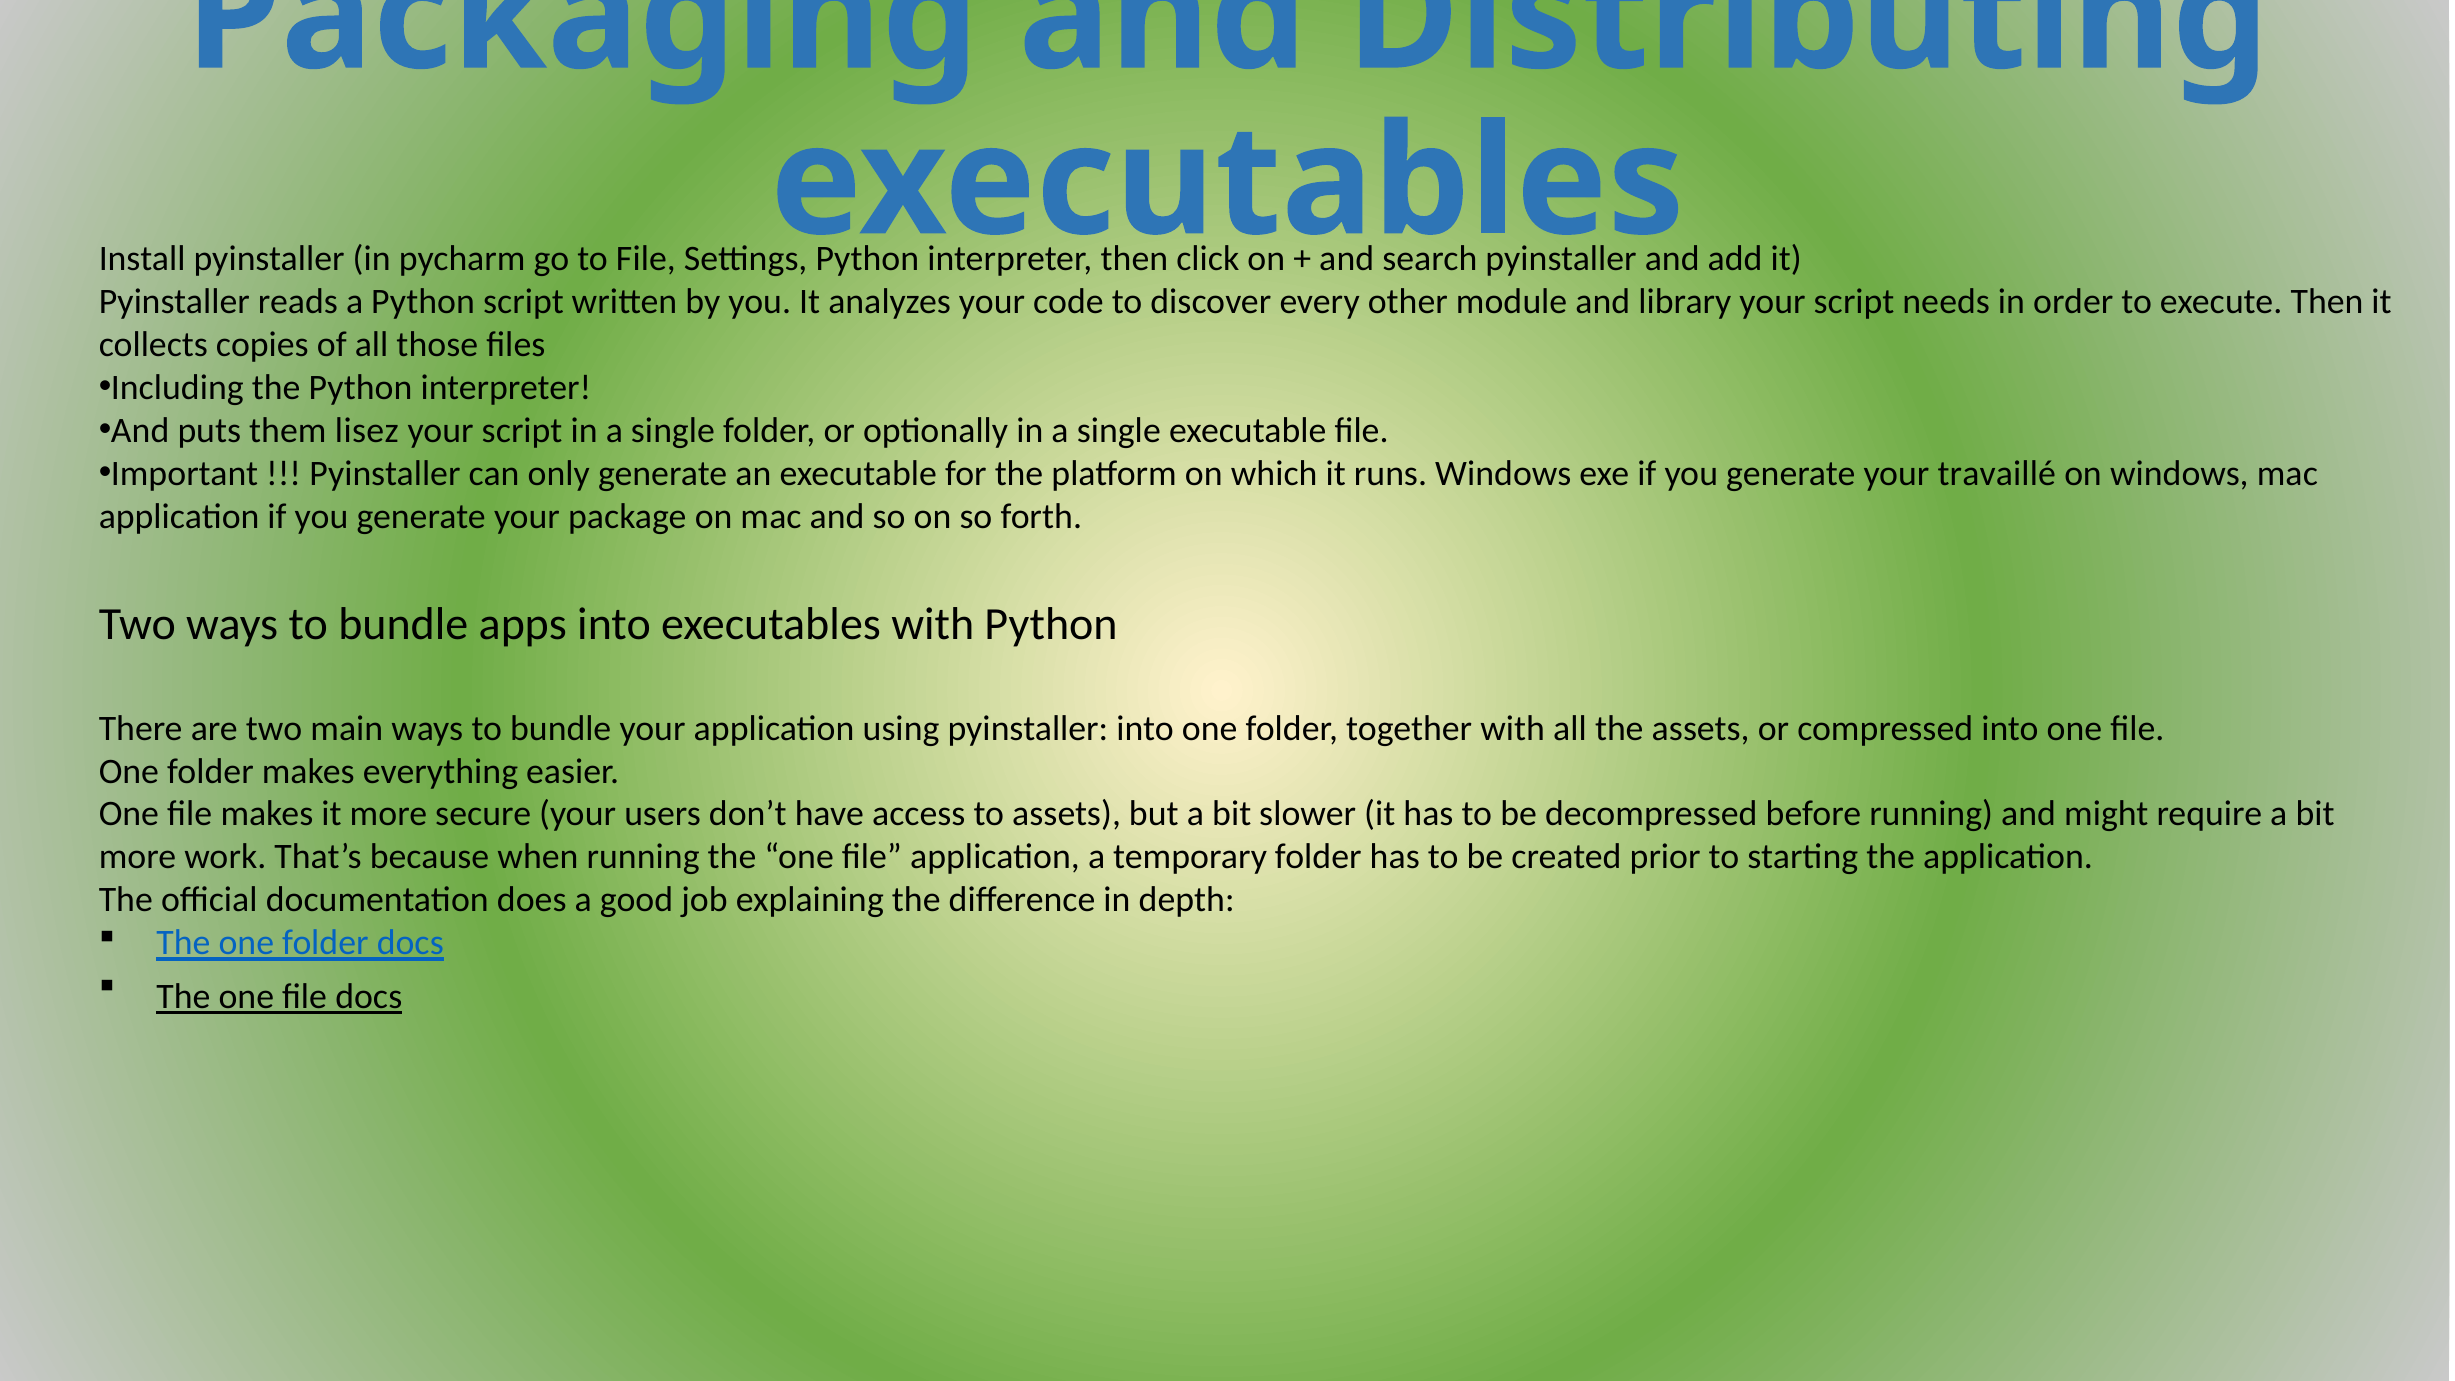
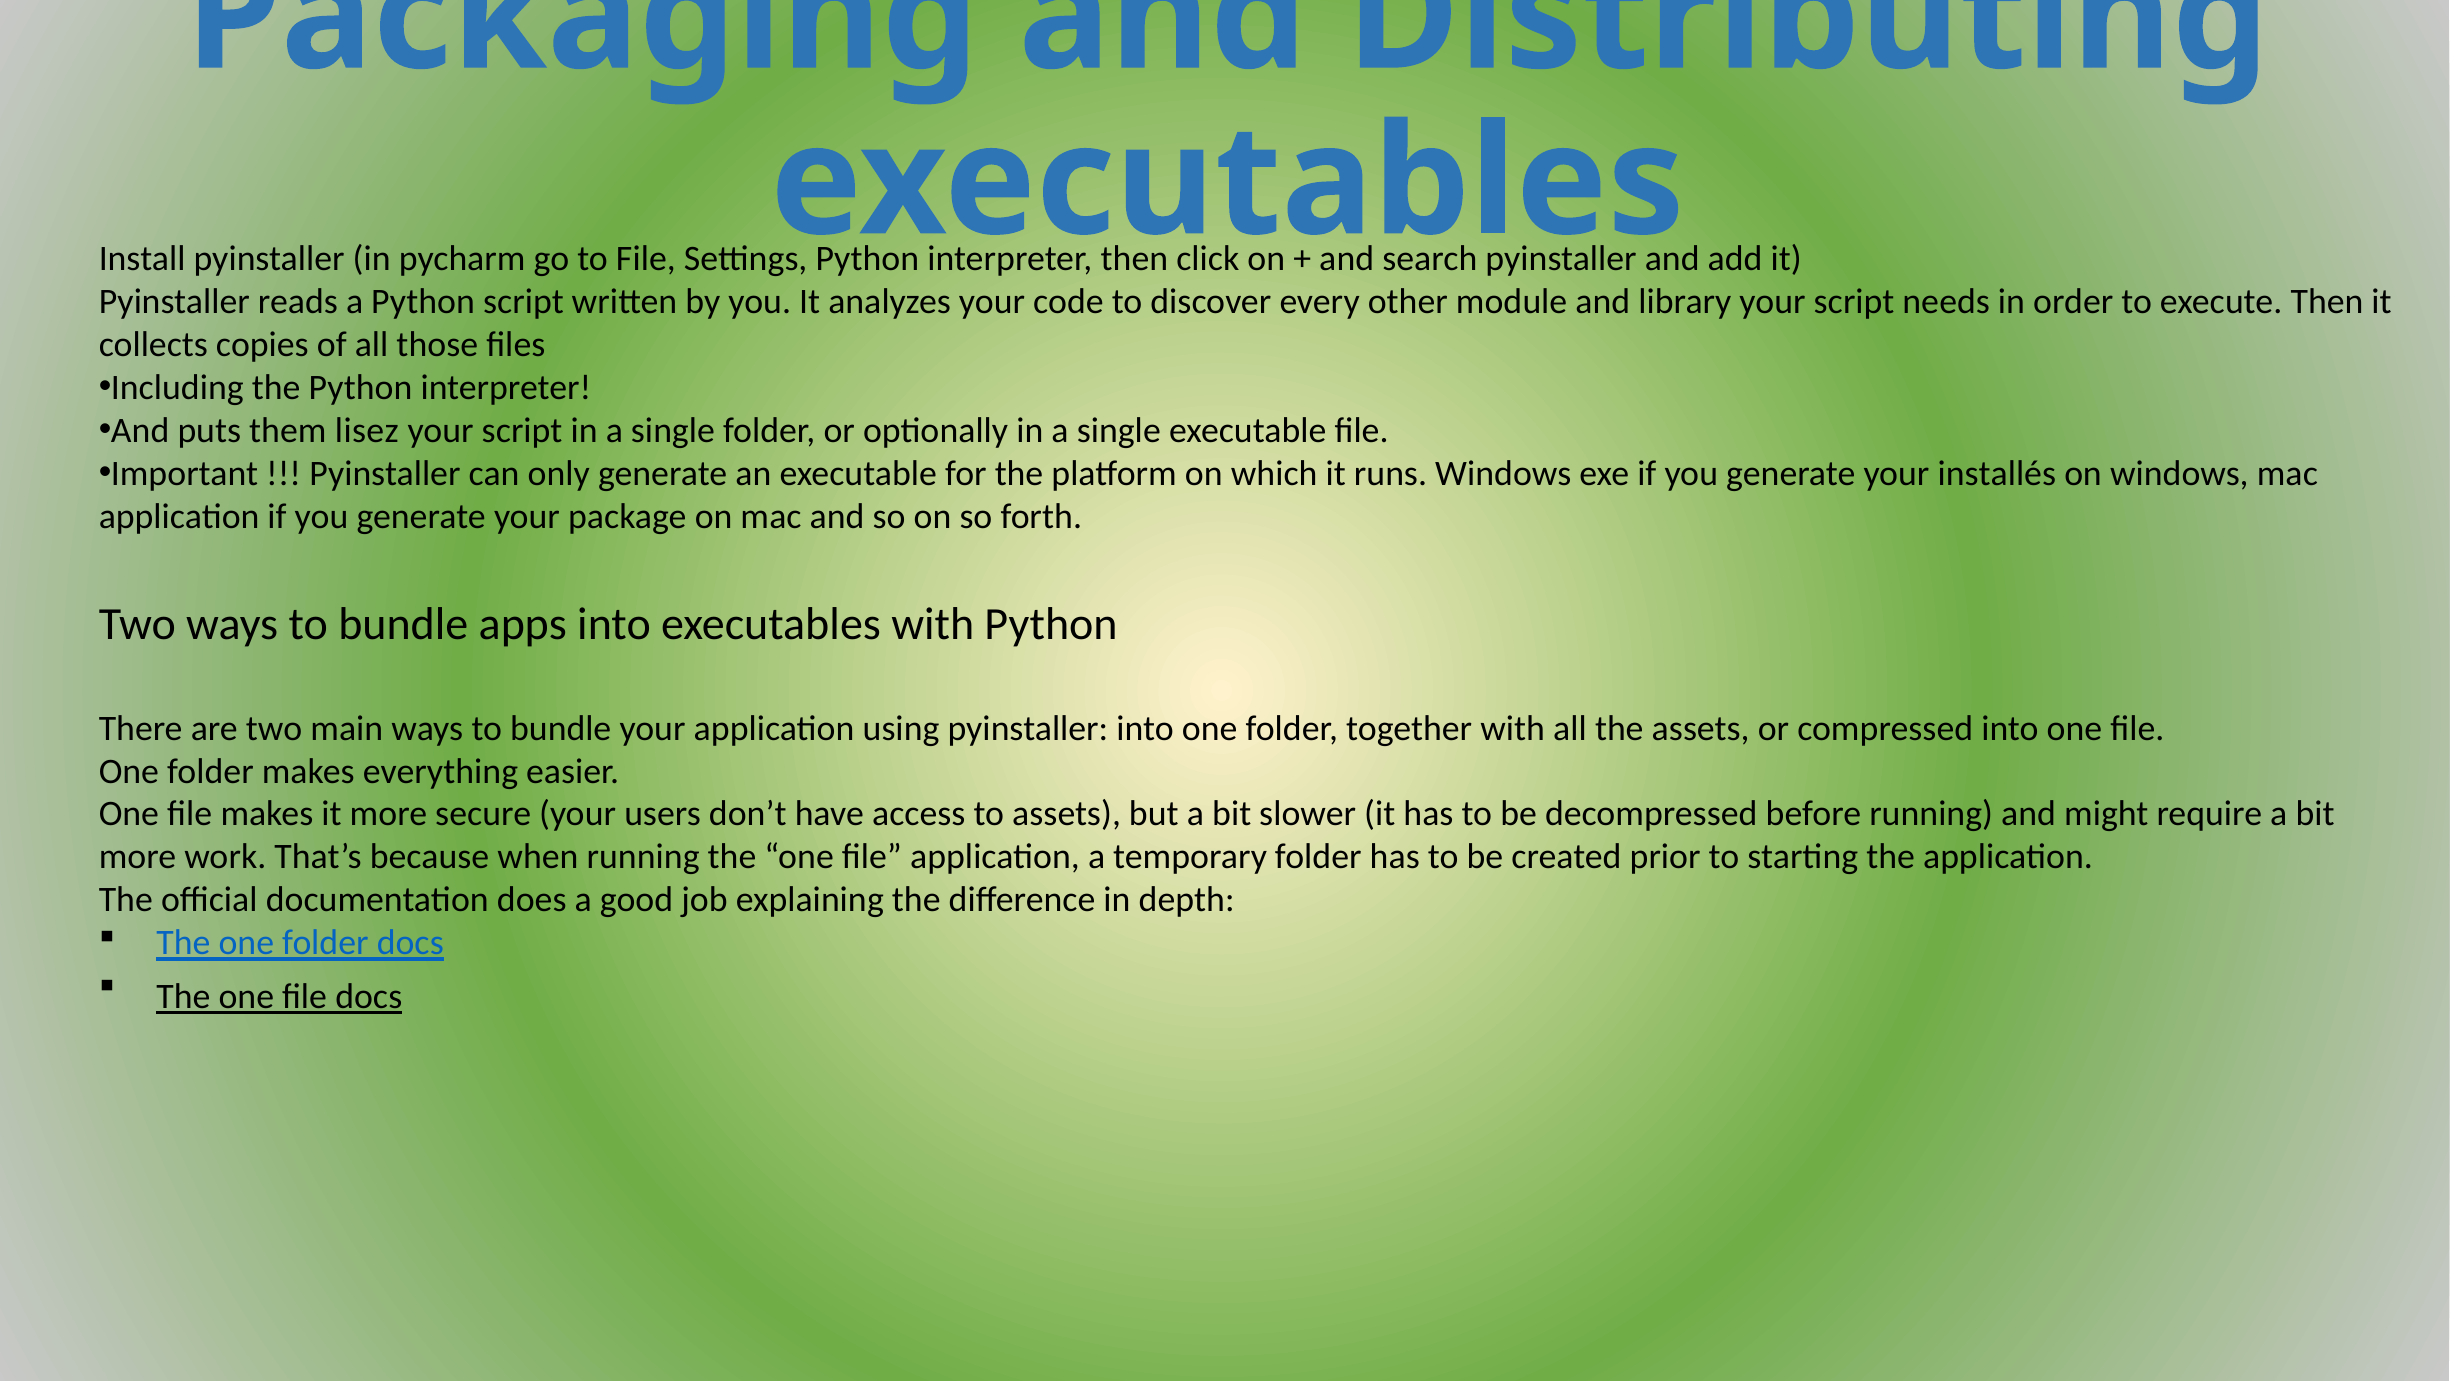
travaillé: travaillé -> installés
